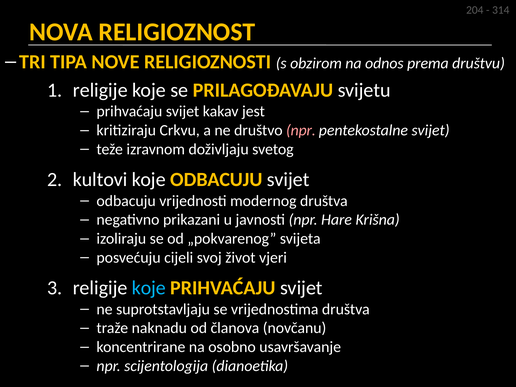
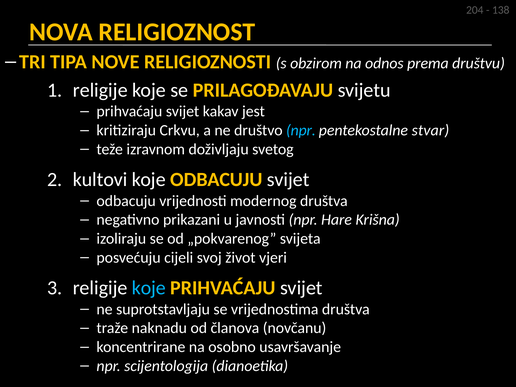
314: 314 -> 138
npr at (301, 130) colour: pink -> light blue
pentekostalne svijet: svijet -> stvar
